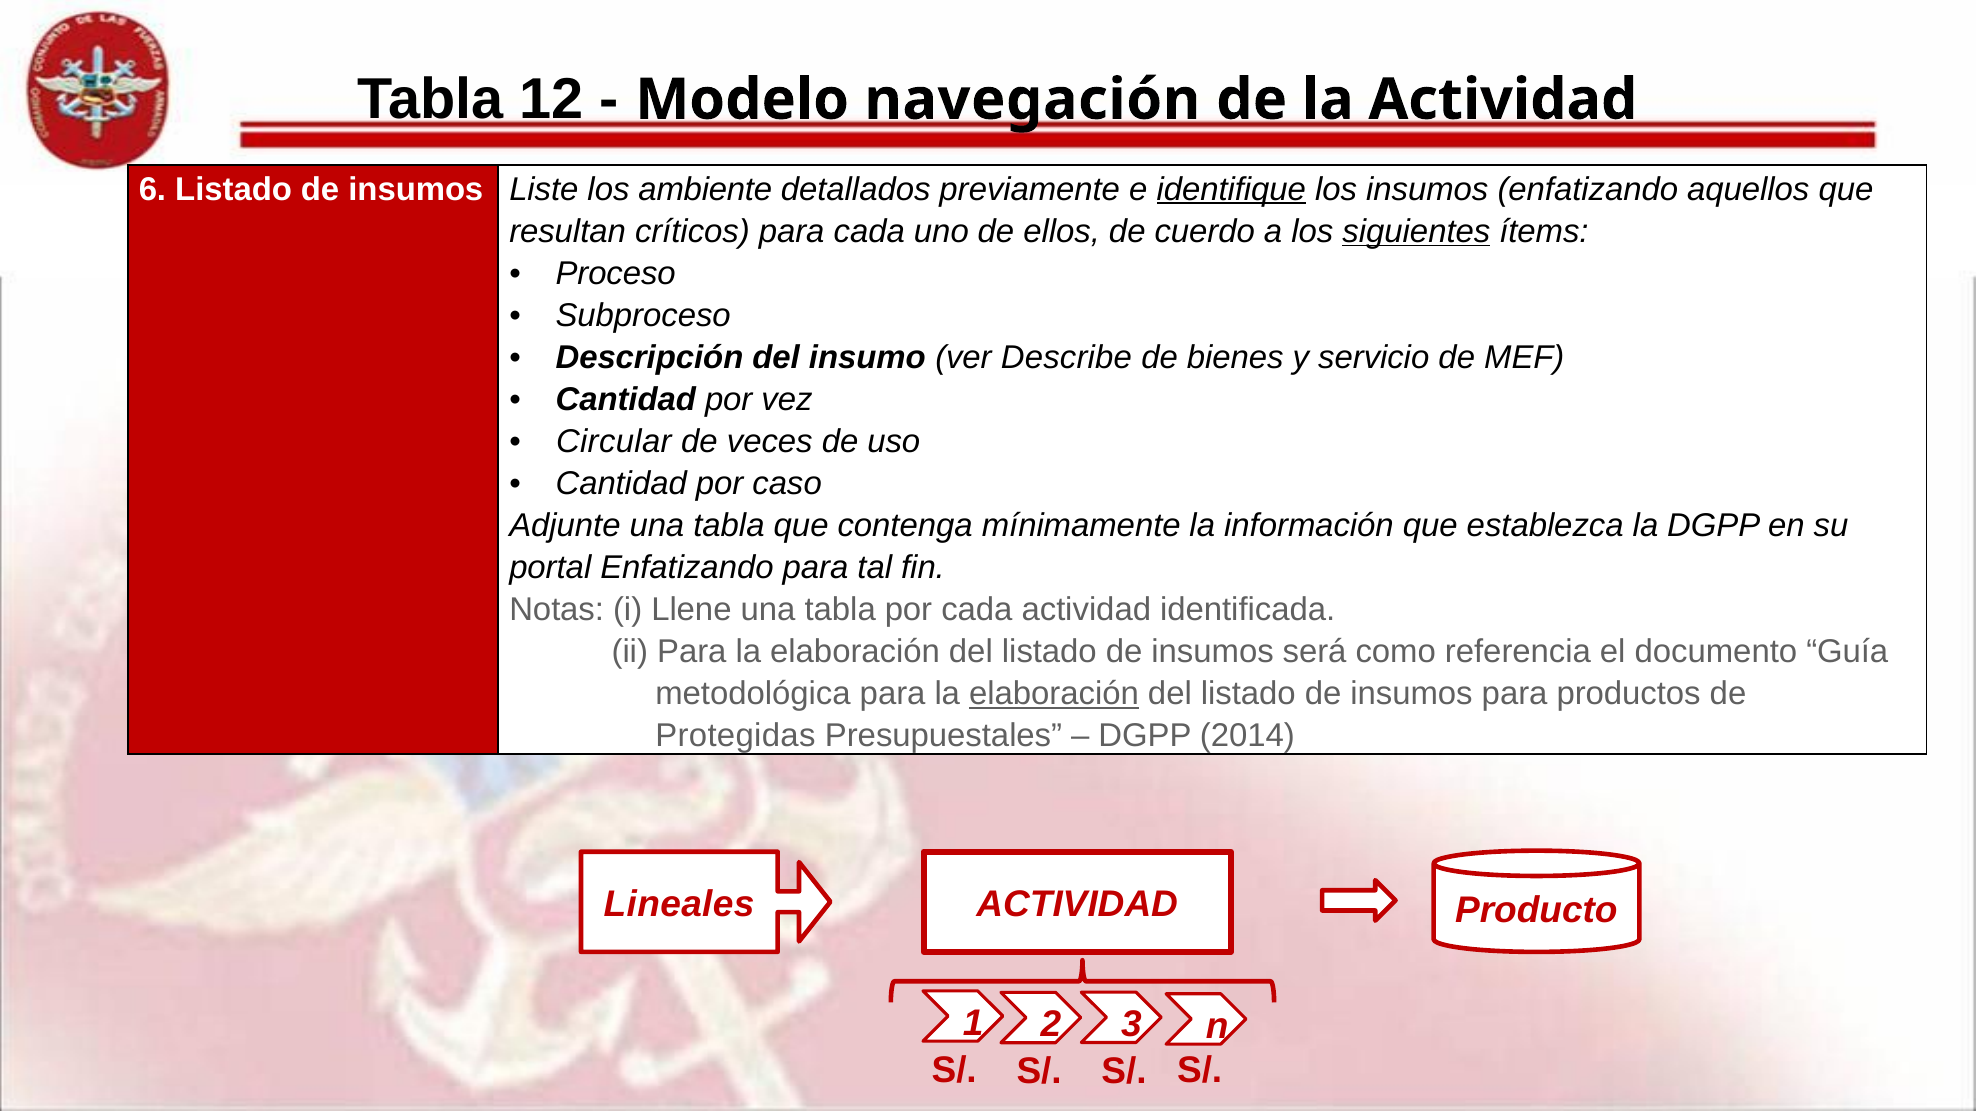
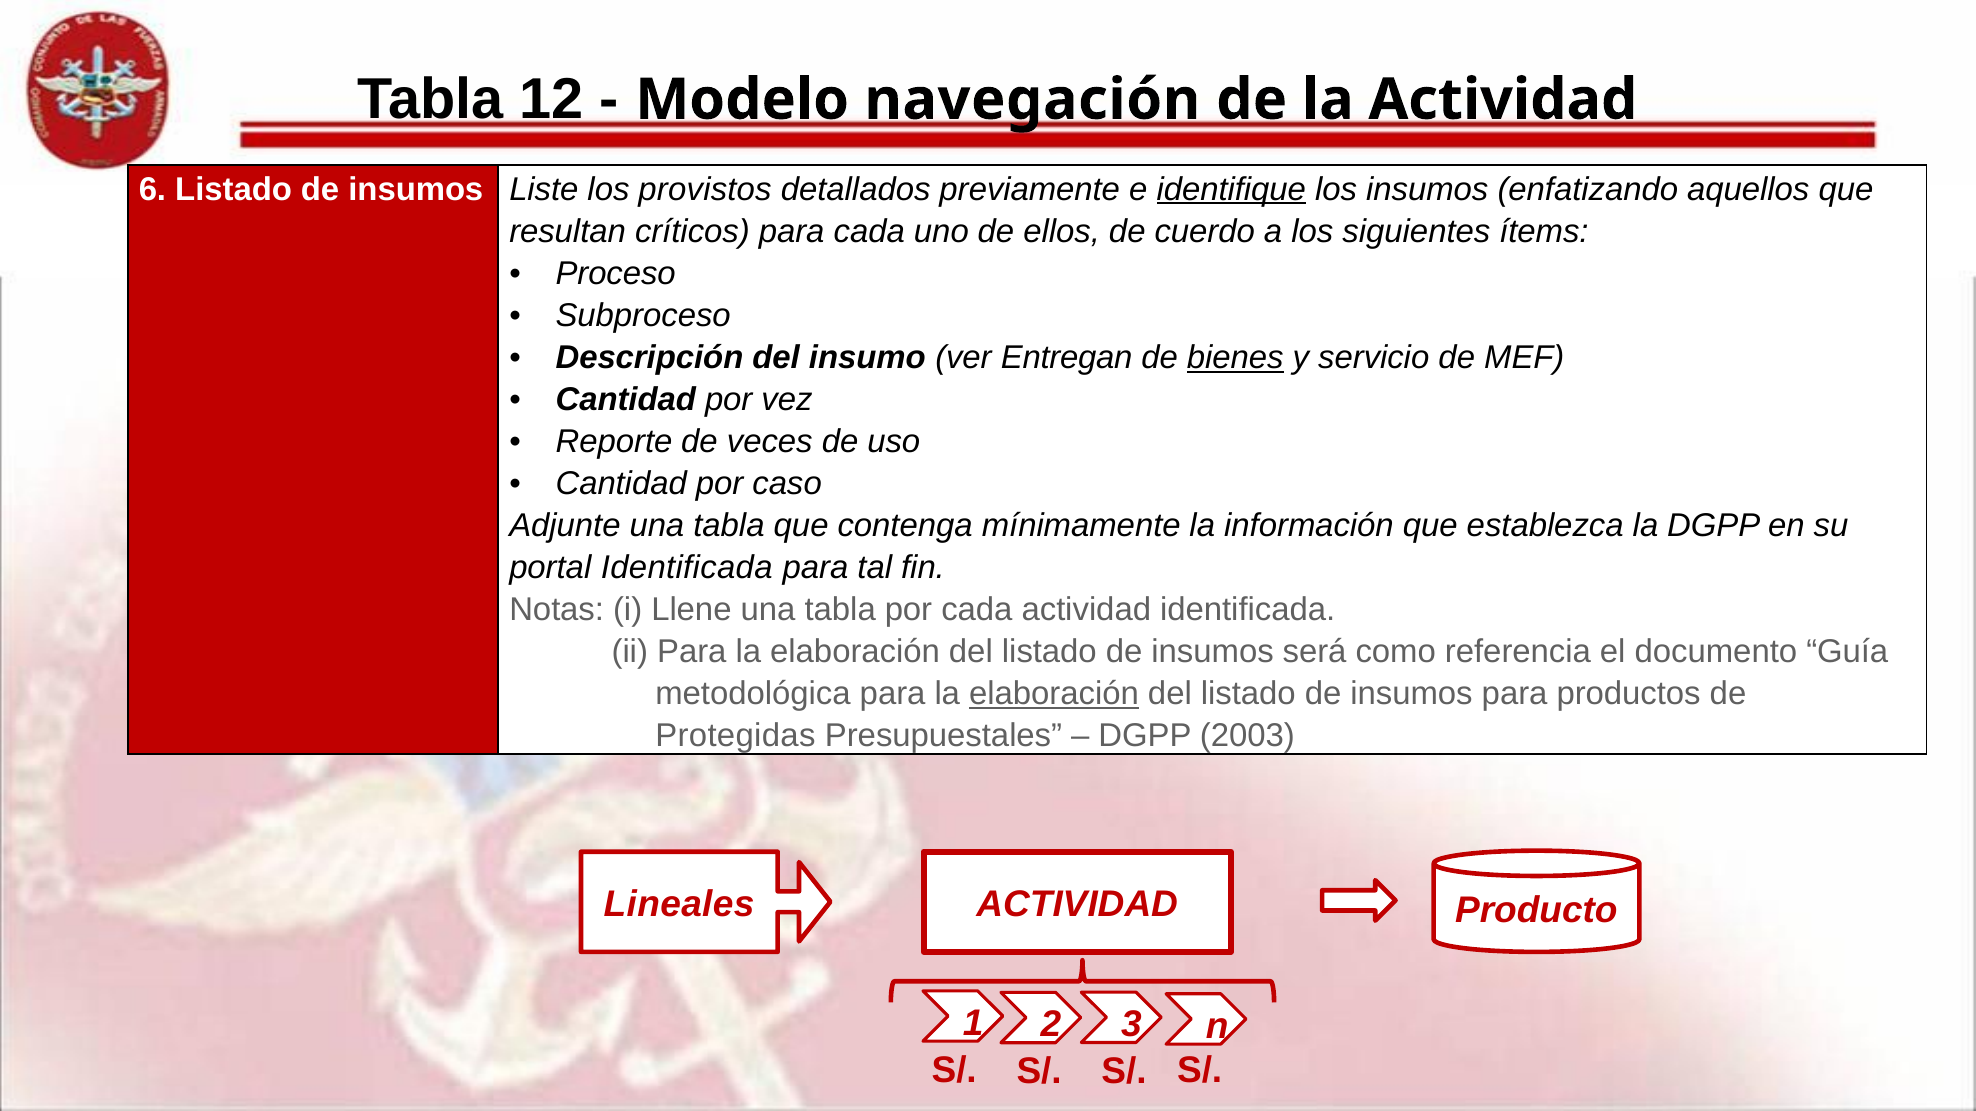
ambiente: ambiente -> provistos
siguientes underline: present -> none
Describe: Describe -> Entregan
bienes underline: none -> present
Circular: Circular -> Reporte
portal Enfatizando: Enfatizando -> Identificada
2014: 2014 -> 2003
